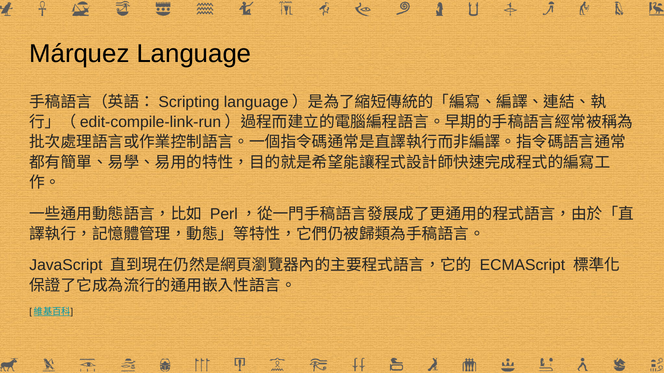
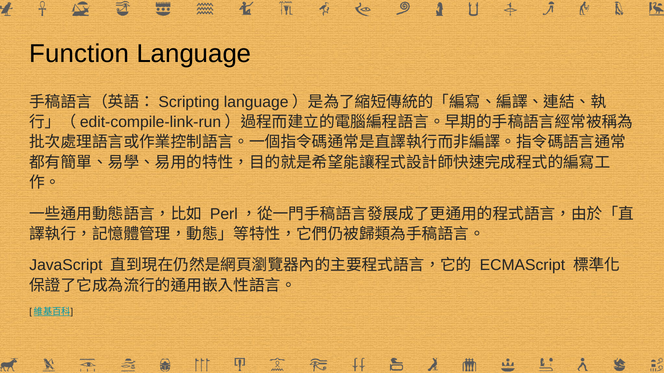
Márquez: Márquez -> Function
